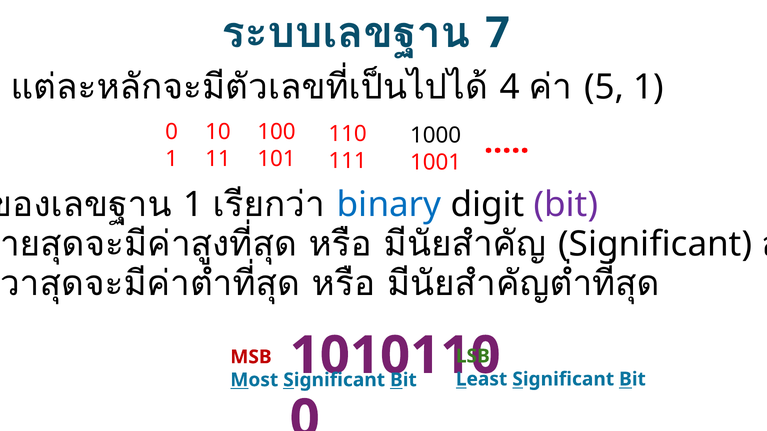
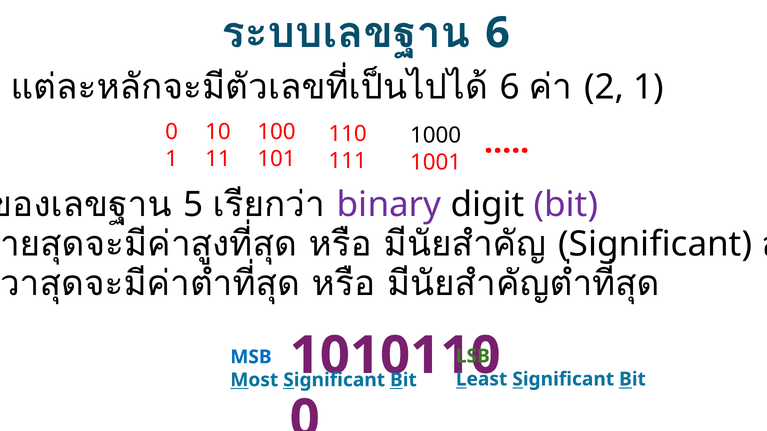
7 at (497, 33): 7 -> 6
4 at (510, 87): 4 -> 6
5: 5 -> 2
1 at (194, 205): 1 -> 5
binary colour: blue -> purple
MSB colour: red -> blue
